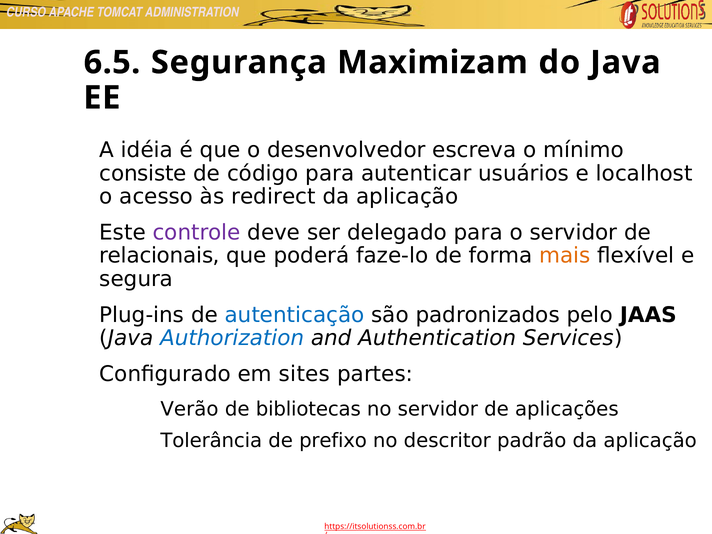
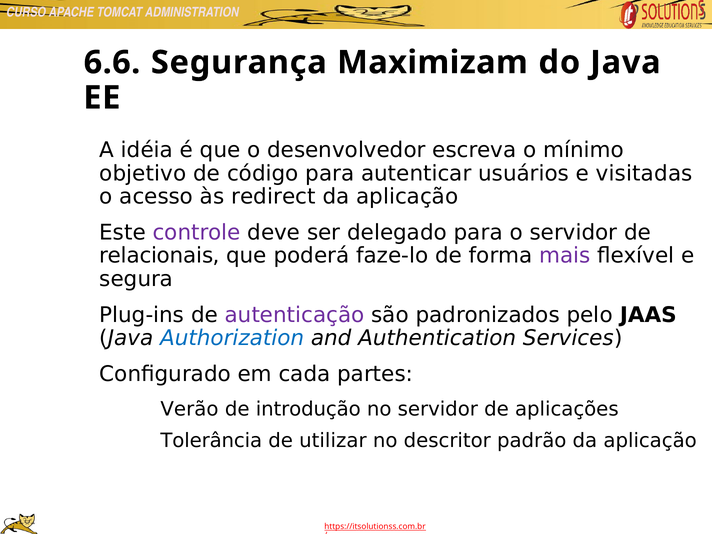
6.5: 6.5 -> 6.6
consiste: consiste -> objetivo
localhost: localhost -> visitadas
mais colour: orange -> purple
autenticação colour: blue -> purple
sites: sites -> cada
bibliotecas: bibliotecas -> introdução
prefixo: prefixo -> utilizar
